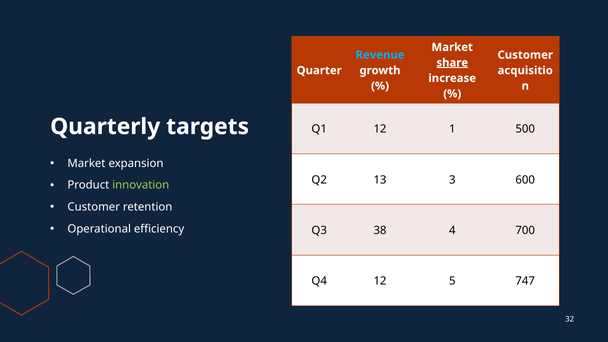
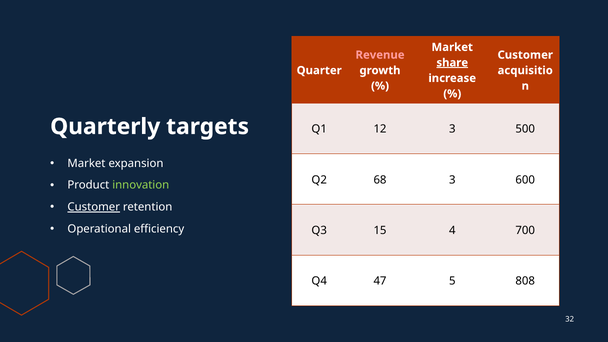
Revenue colour: light blue -> pink
12 1: 1 -> 3
13: 13 -> 68
Customer at (94, 207) underline: none -> present
38: 38 -> 15
Q4 12: 12 -> 47
747: 747 -> 808
